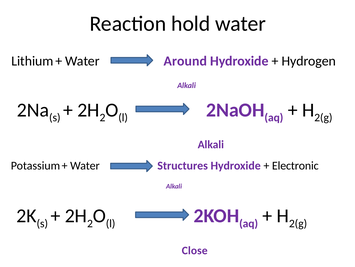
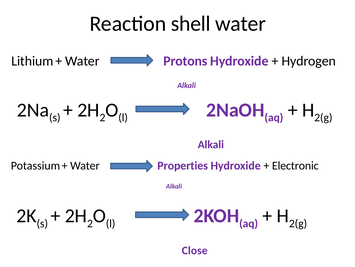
hold: hold -> shell
Around: Around -> Protons
Structures: Structures -> Properties
